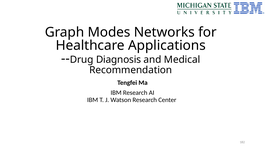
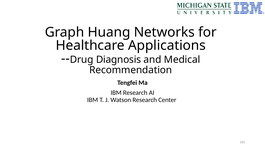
Modes: Modes -> Huang
